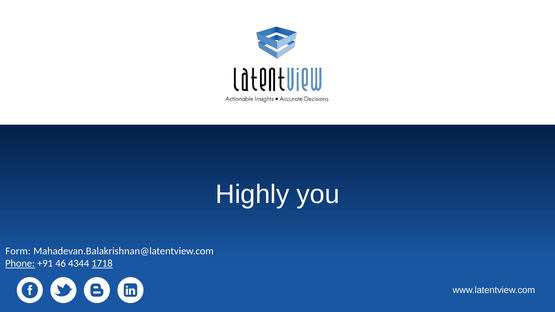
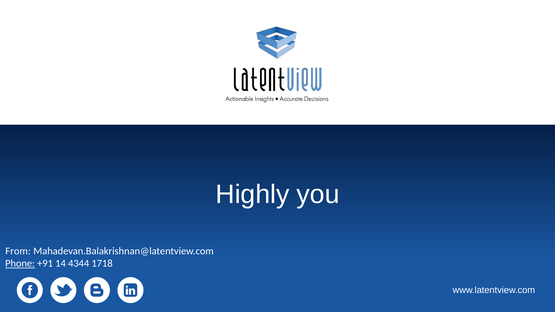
Form: Form -> From
46: 46 -> 14
1718 underline: present -> none
